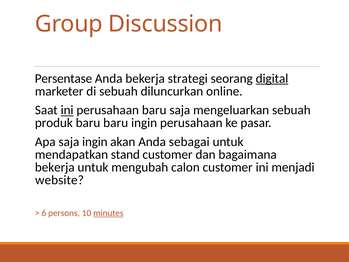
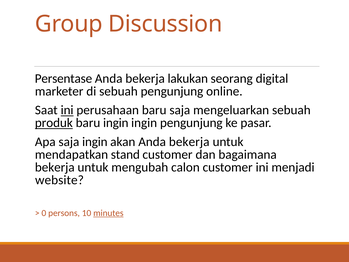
strategi: strategi -> lakukan
digital underline: present -> none
sebuah diluncurkan: diluncurkan -> pengunjung
produk underline: none -> present
baru baru: baru -> ingin
ingin perusahaan: perusahaan -> pengunjung
akan Anda sebagai: sebagai -> bekerja
6: 6 -> 0
